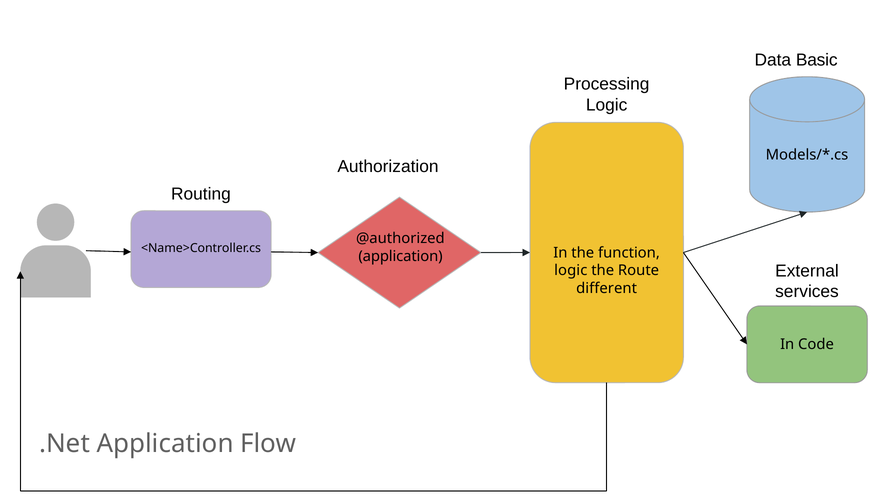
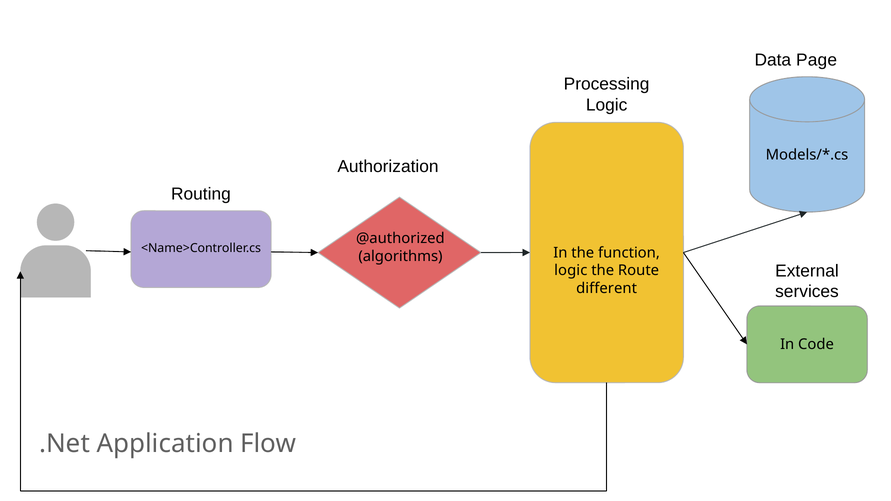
Basic: Basic -> Page
application at (401, 257): application -> algorithms
